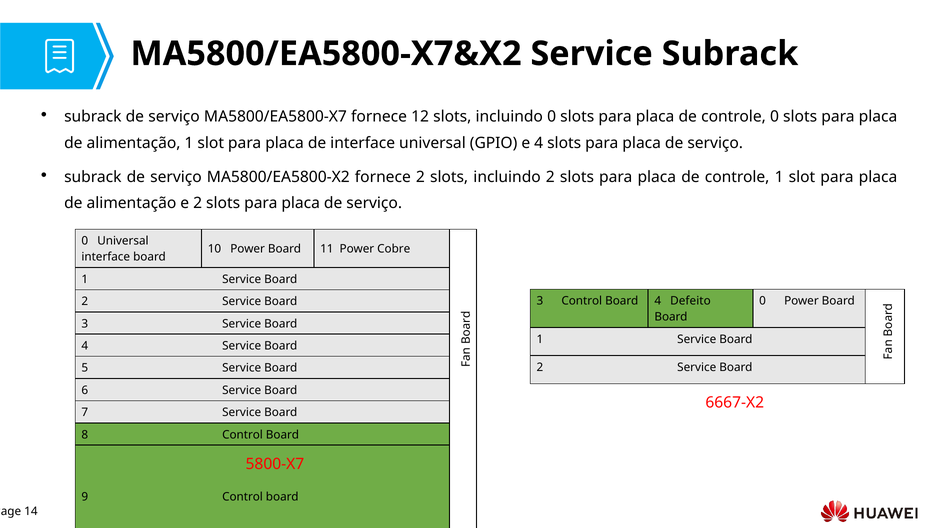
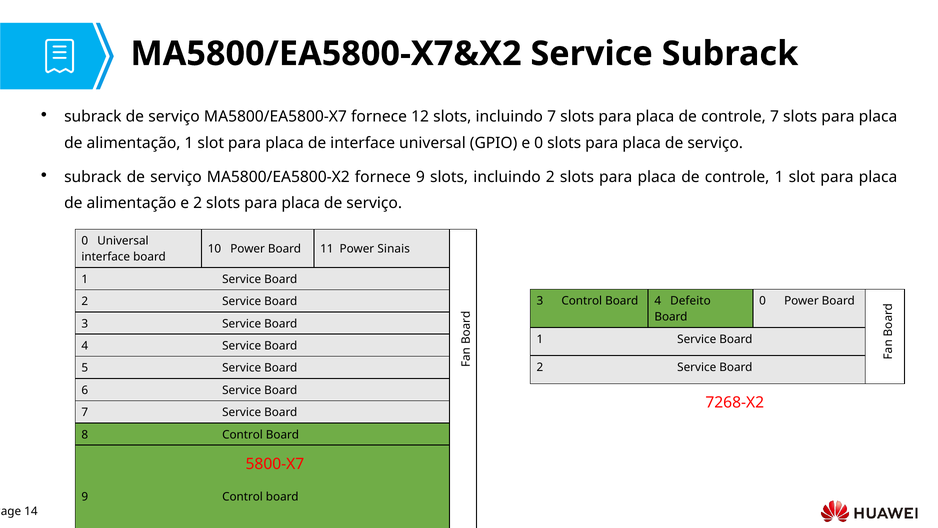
incluindo 0: 0 -> 7
controle 0: 0 -> 7
e 4: 4 -> 0
fornece 2: 2 -> 9
Cobre: Cobre -> Sinais
6667-X2: 6667-X2 -> 7268-X2
